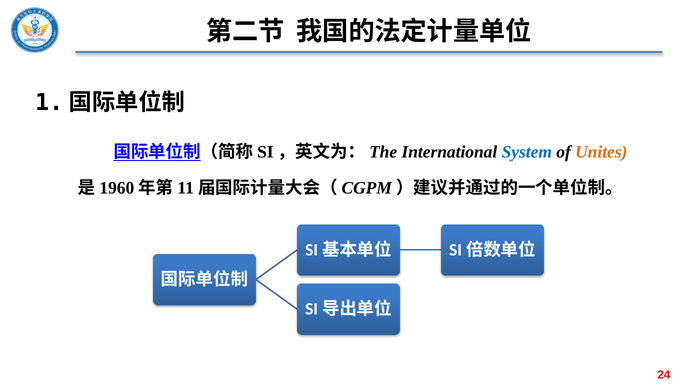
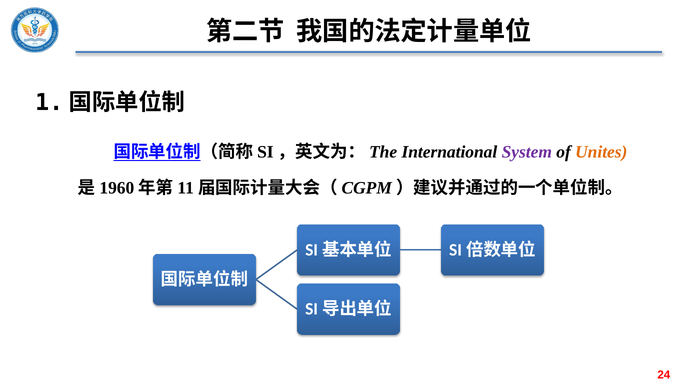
System colour: blue -> purple
